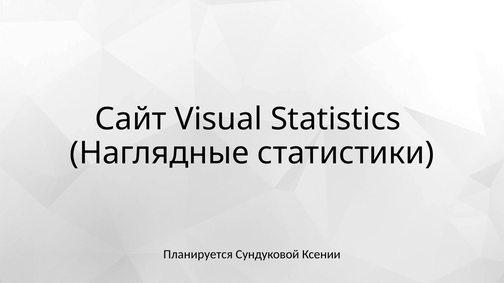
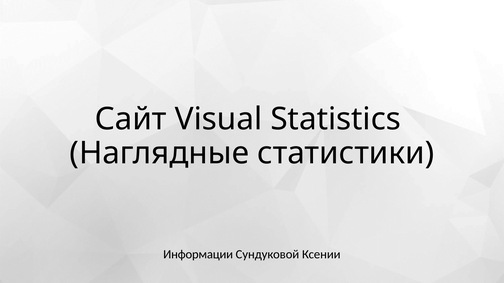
Планируется: Планируется -> Информации
